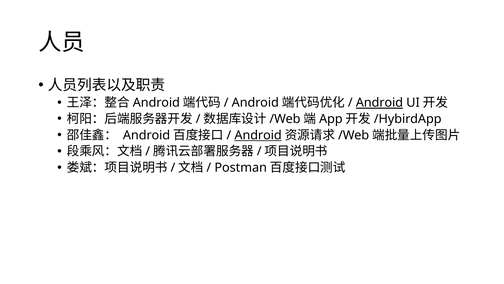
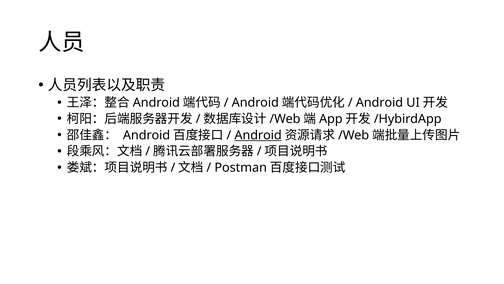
Android at (379, 103) underline: present -> none
